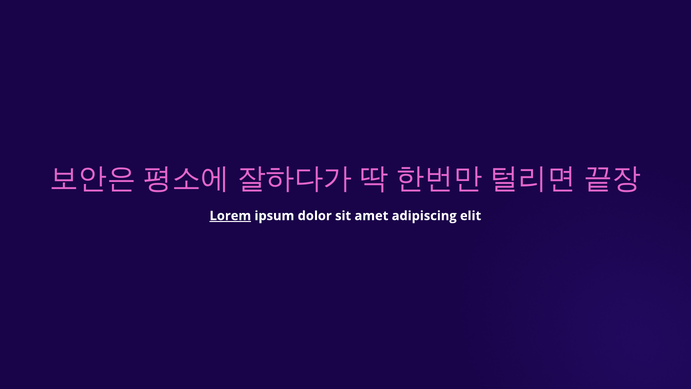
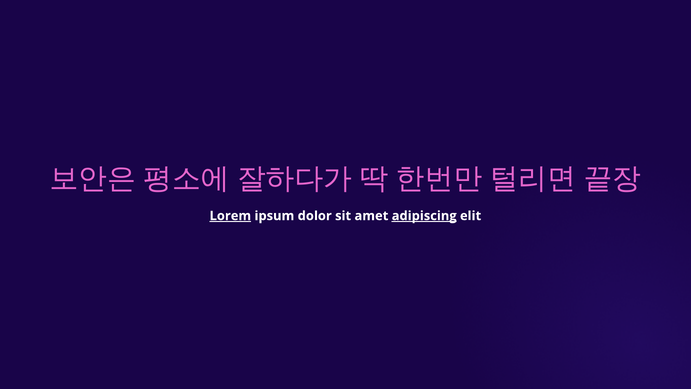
adipiscing underline: none -> present
